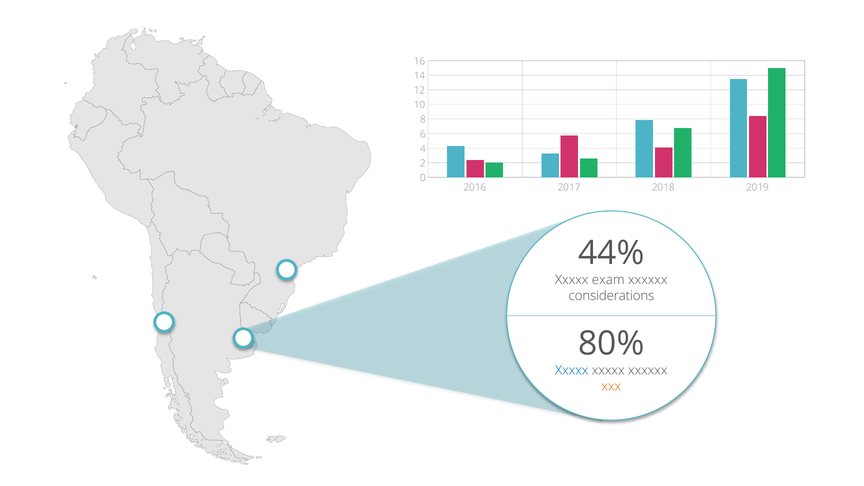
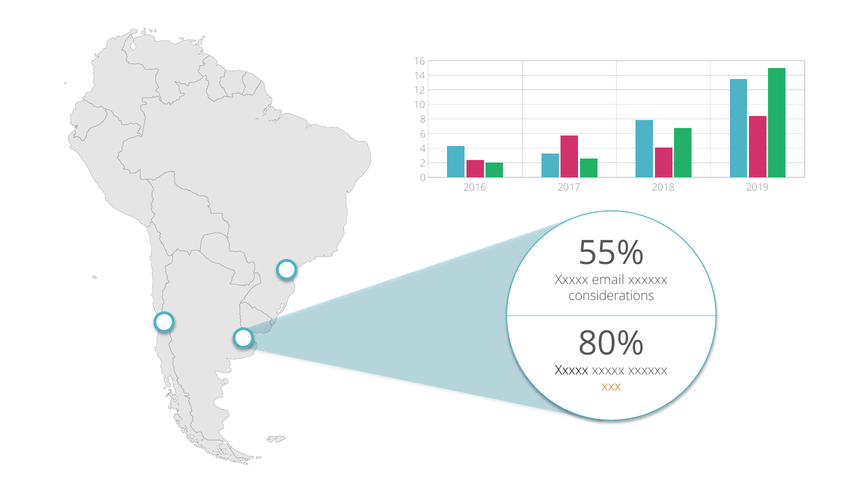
44%: 44% -> 55%
exam: exam -> email
Xxxxx at (572, 370) colour: blue -> black
